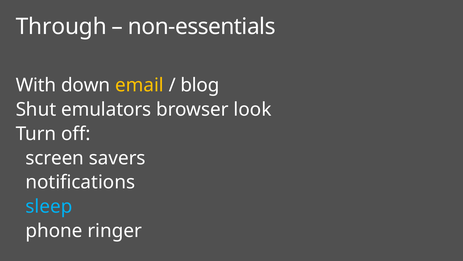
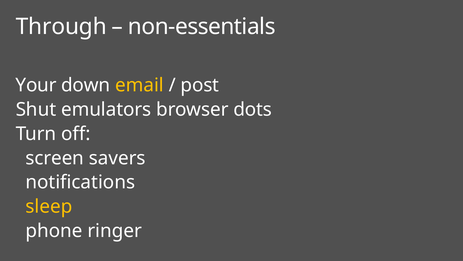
With: With -> Your
blog: blog -> post
look: look -> dots
sleep colour: light blue -> yellow
